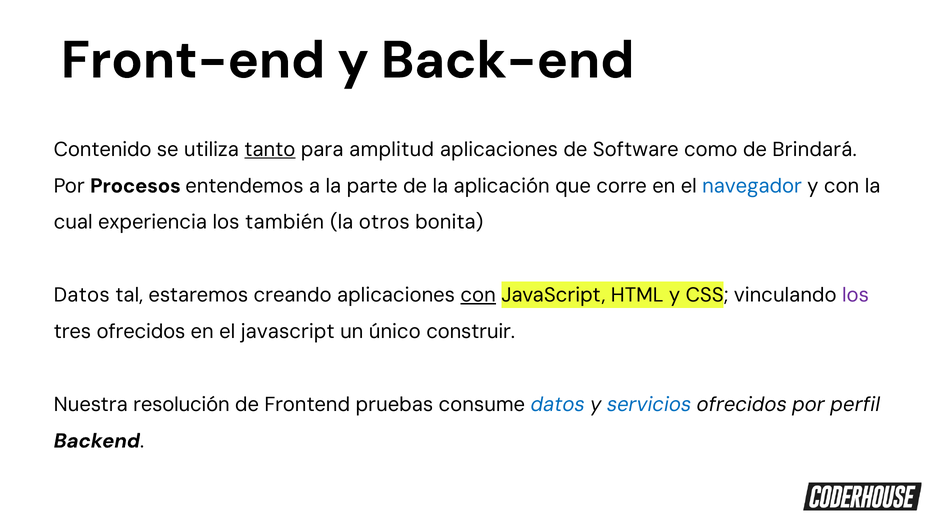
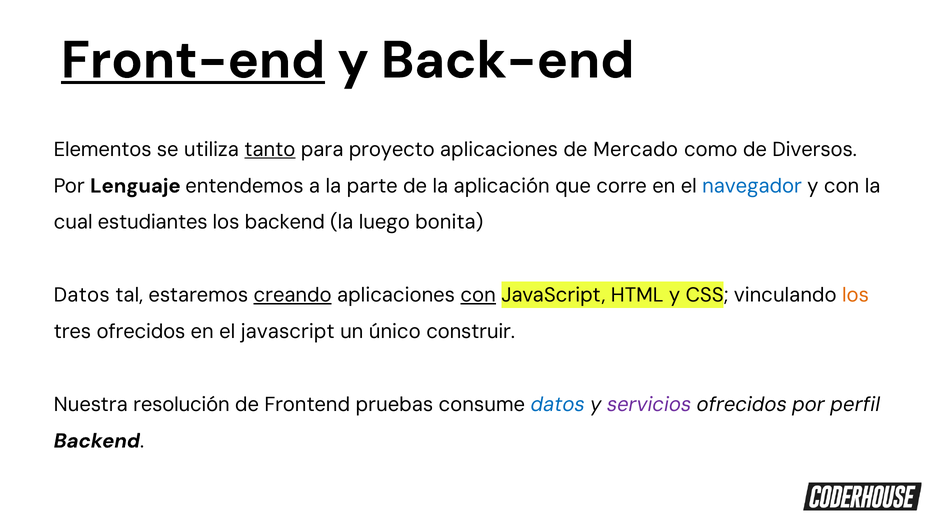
Front-end underline: none -> present
Contenido: Contenido -> Elementos
amplitud: amplitud -> proyecto
Software: Software -> Mercado
Brindará: Brindará -> Diversos
Procesos: Procesos -> Lenguaje
experiencia: experiencia -> estudiantes
los también: también -> backend
otros: otros -> luego
creando underline: none -> present
los at (856, 295) colour: purple -> orange
servicios colour: blue -> purple
